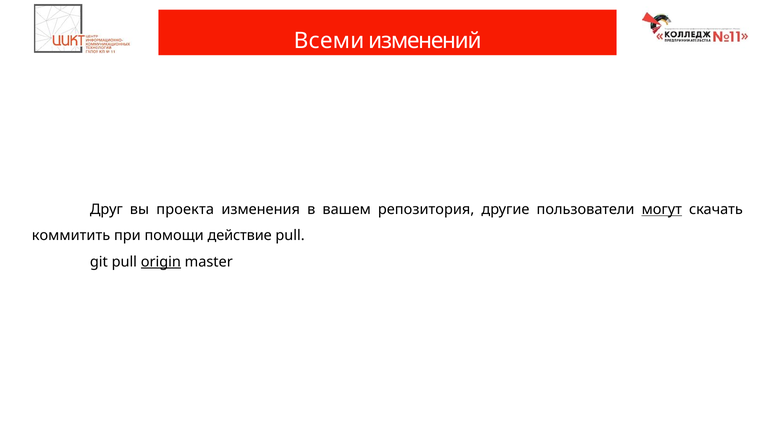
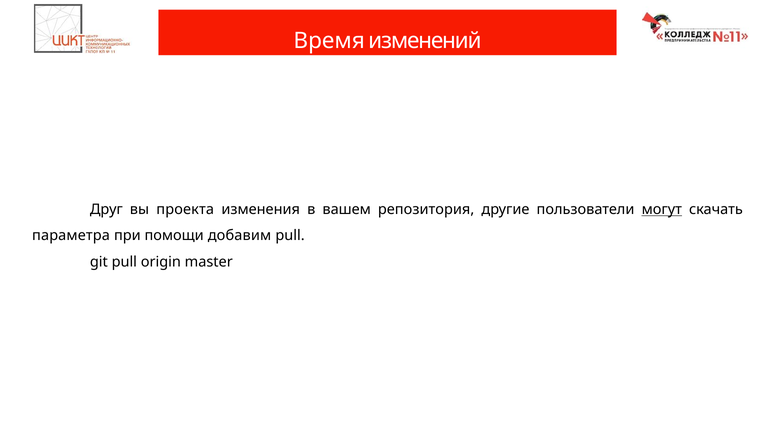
Всеми: Всеми -> Время
коммитить: коммитить -> параметра
действие: действие -> добавим
origin underline: present -> none
